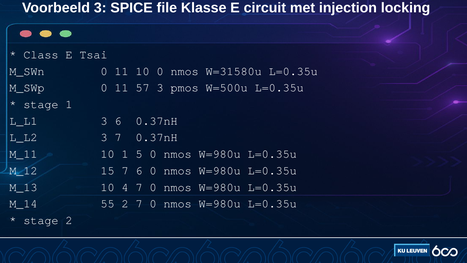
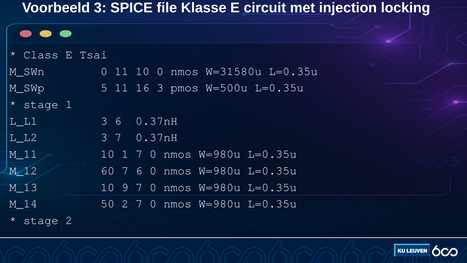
M_SWp 0: 0 -> 5
57: 57 -> 16
1 5: 5 -> 7
15: 15 -> 60
4: 4 -> 9
55: 55 -> 50
